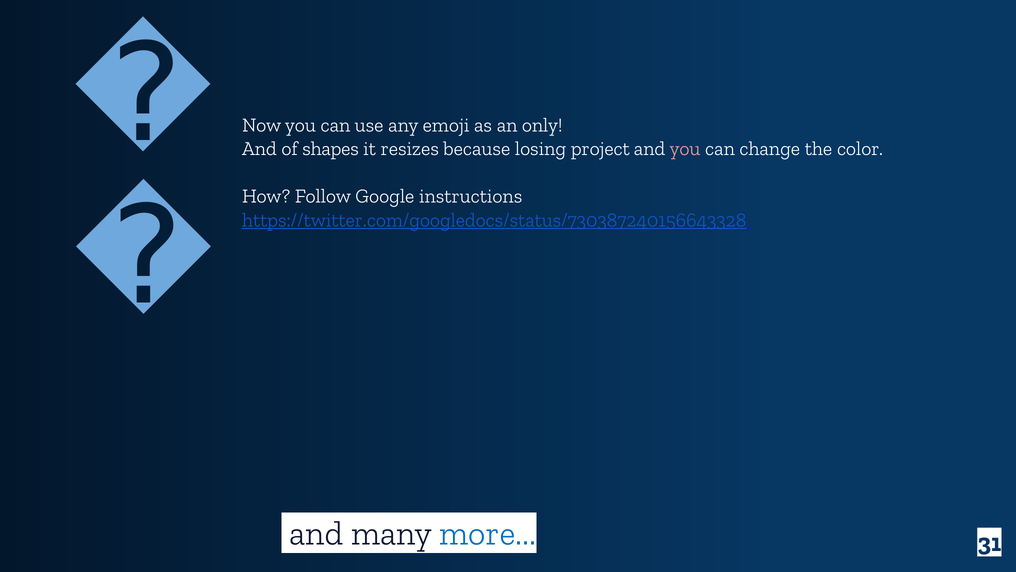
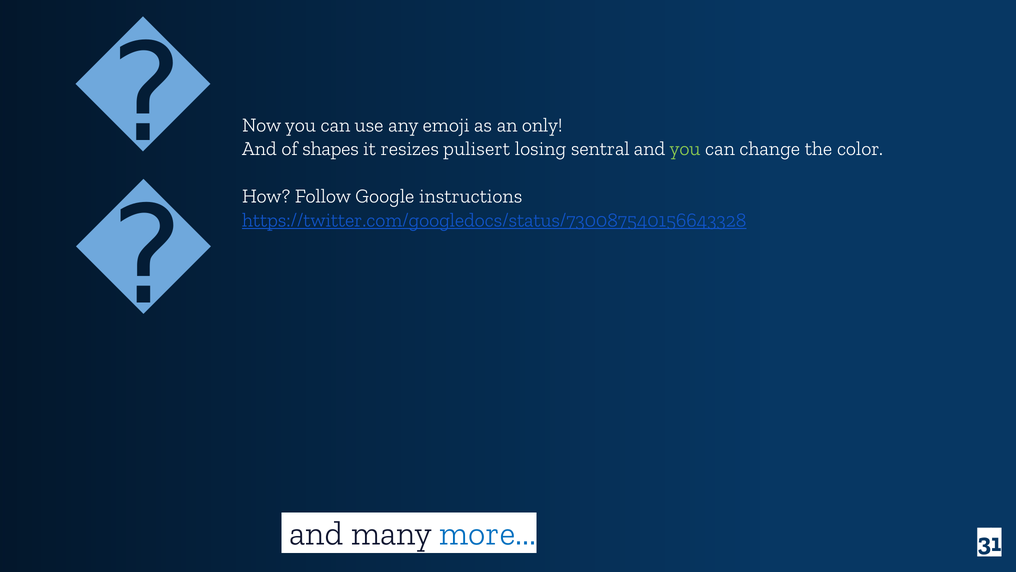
because: because -> pulisert
project: project -> sentral
you at (685, 149) colour: pink -> light green
https://twitter.com/googledocs/status/730387240156643328: https://twitter.com/googledocs/status/730387240156643328 -> https://twitter.com/googledocs/status/730087540156643328
